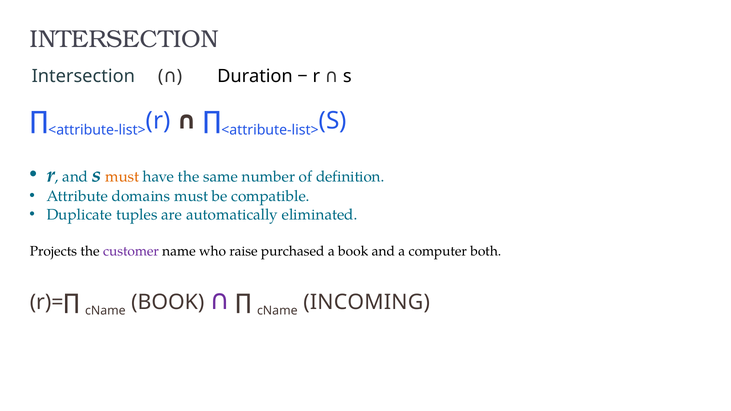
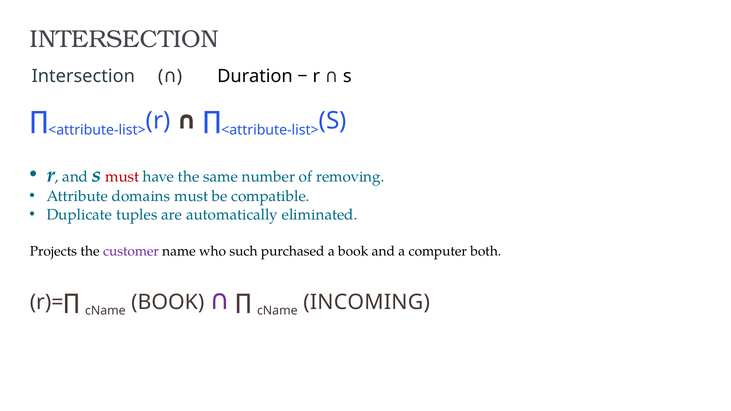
must at (122, 177) colour: orange -> red
definition: definition -> removing
raise: raise -> such
